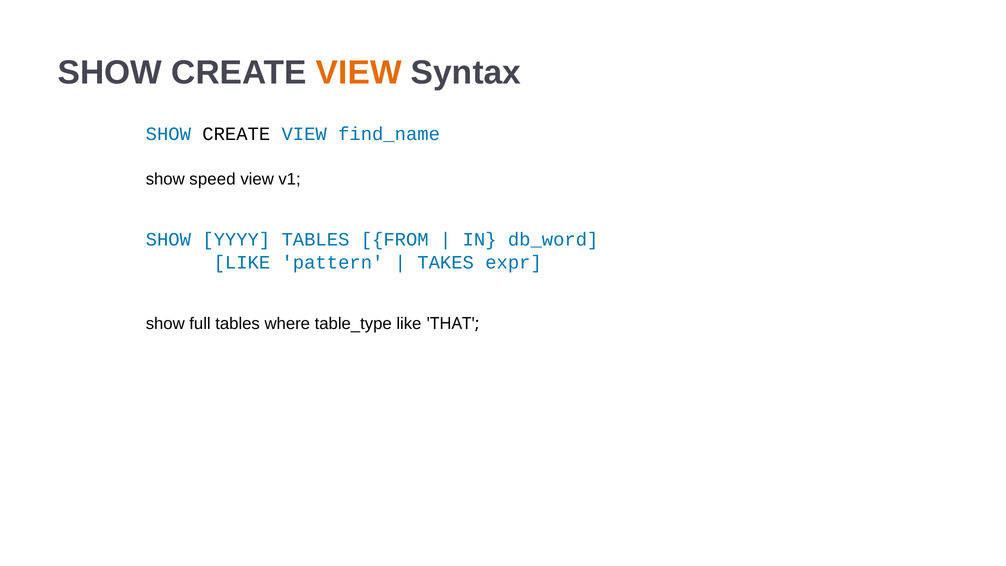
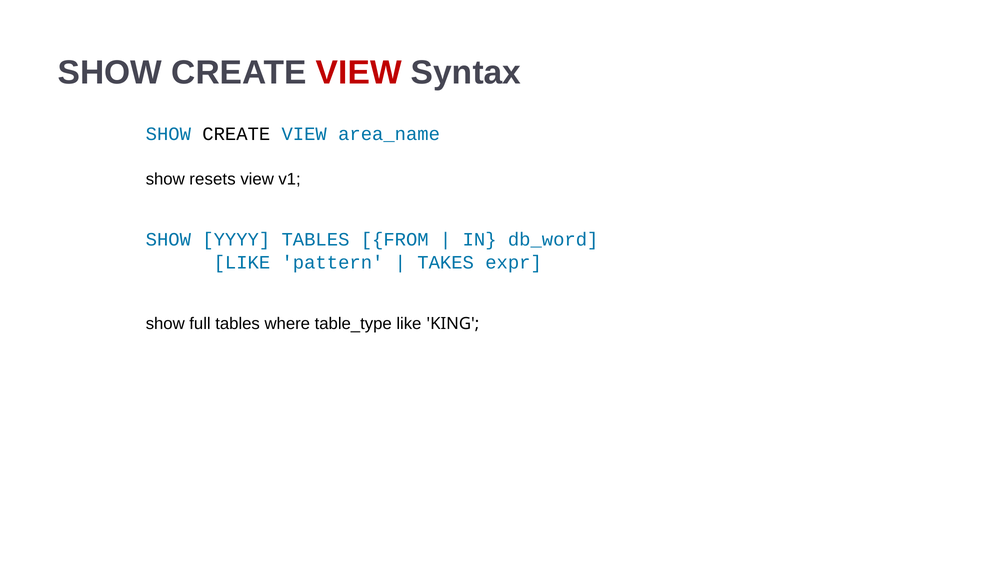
VIEW at (359, 73) colour: orange -> red
find_name: find_name -> area_name
speed: speed -> resets
THAT: THAT -> KING
